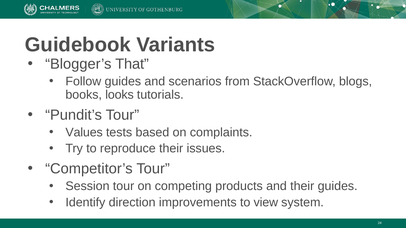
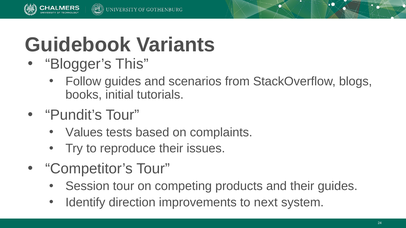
That: That -> This
looks: looks -> initial
view: view -> next
